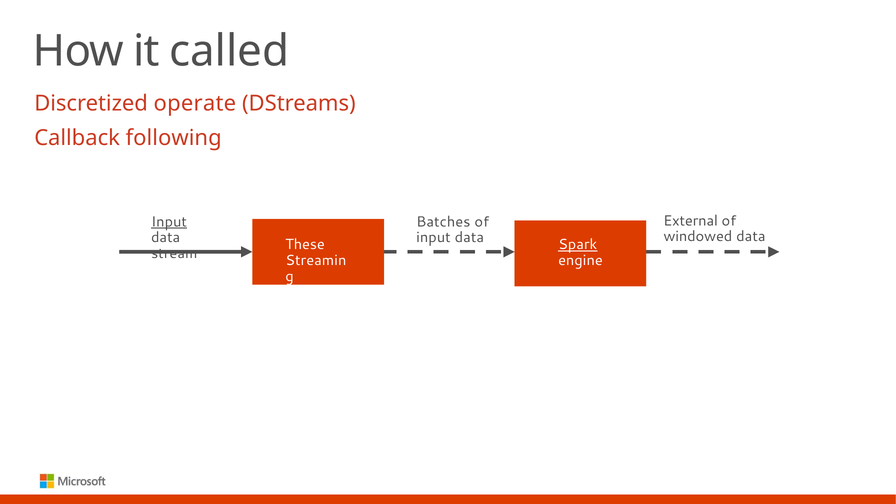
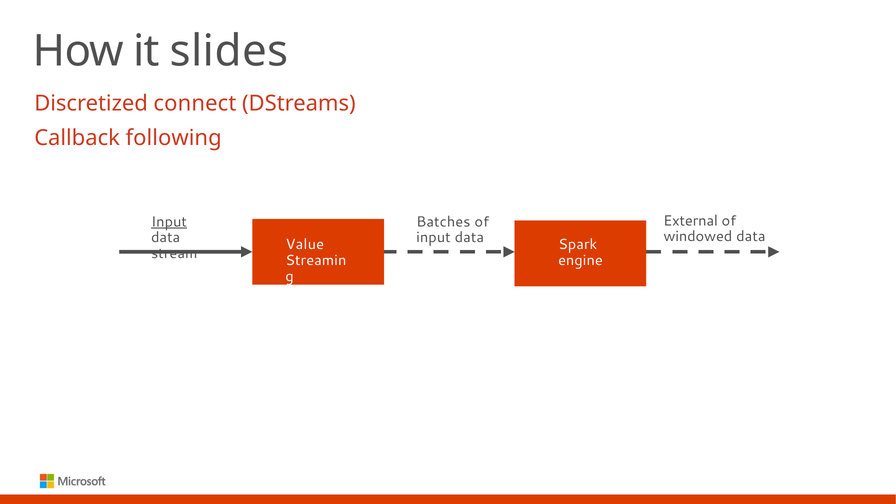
called: called -> slides
operate: operate -> connect
Spark underline: present -> none
These: These -> Value
